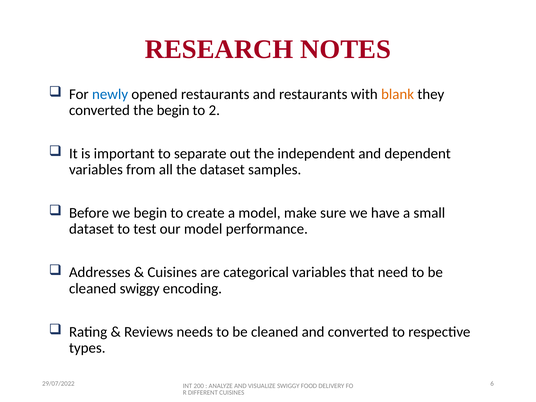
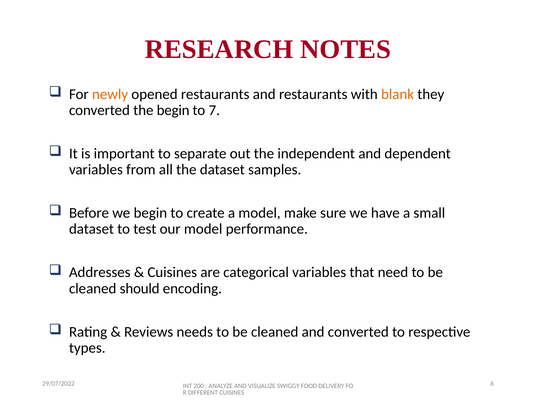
newly colour: blue -> orange
2: 2 -> 7
cleaned swiggy: swiggy -> should
